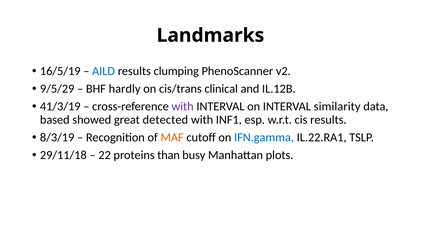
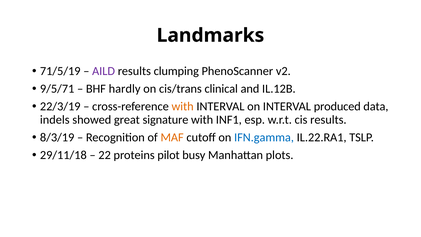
16/5/19: 16/5/19 -> 71/5/19
AILD colour: blue -> purple
9/5/29: 9/5/29 -> 9/5/71
41/3/19: 41/3/19 -> 22/3/19
with at (183, 106) colour: purple -> orange
similarity: similarity -> produced
based: based -> indels
detected: detected -> signature
than: than -> pilot
